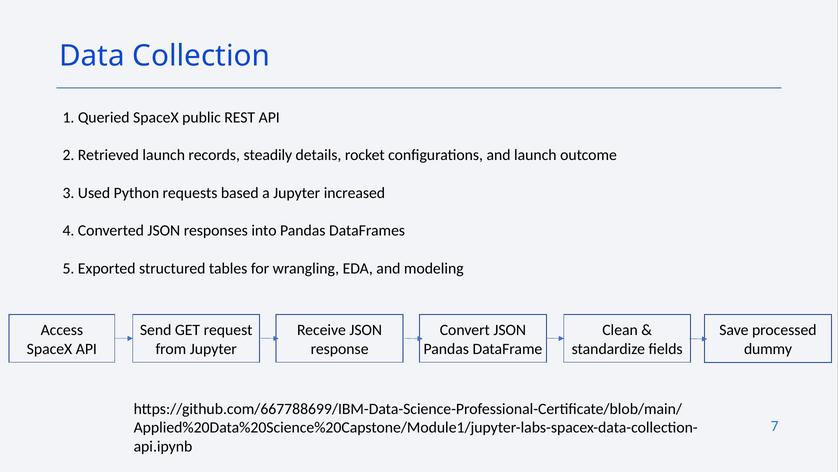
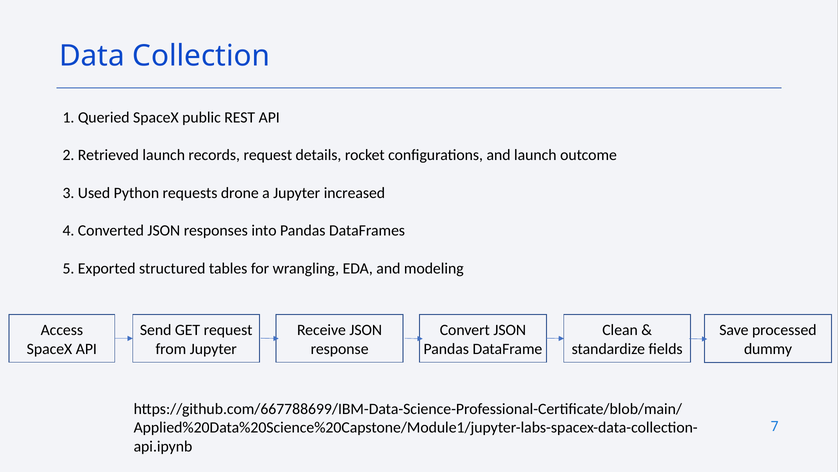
records steadily: steadily -> request
based: based -> drone
